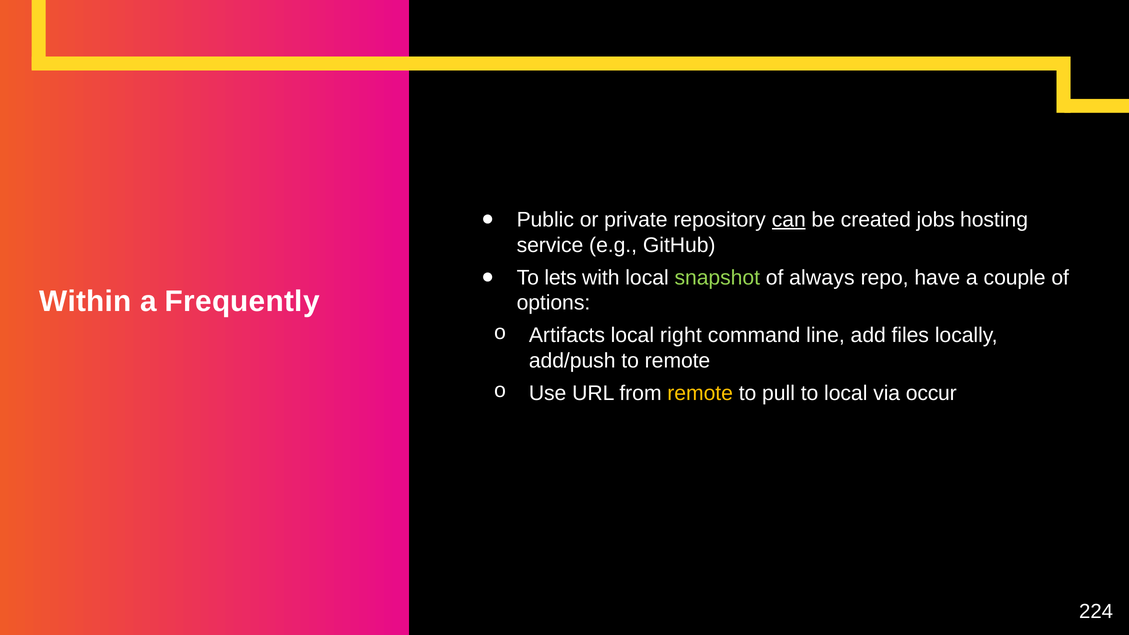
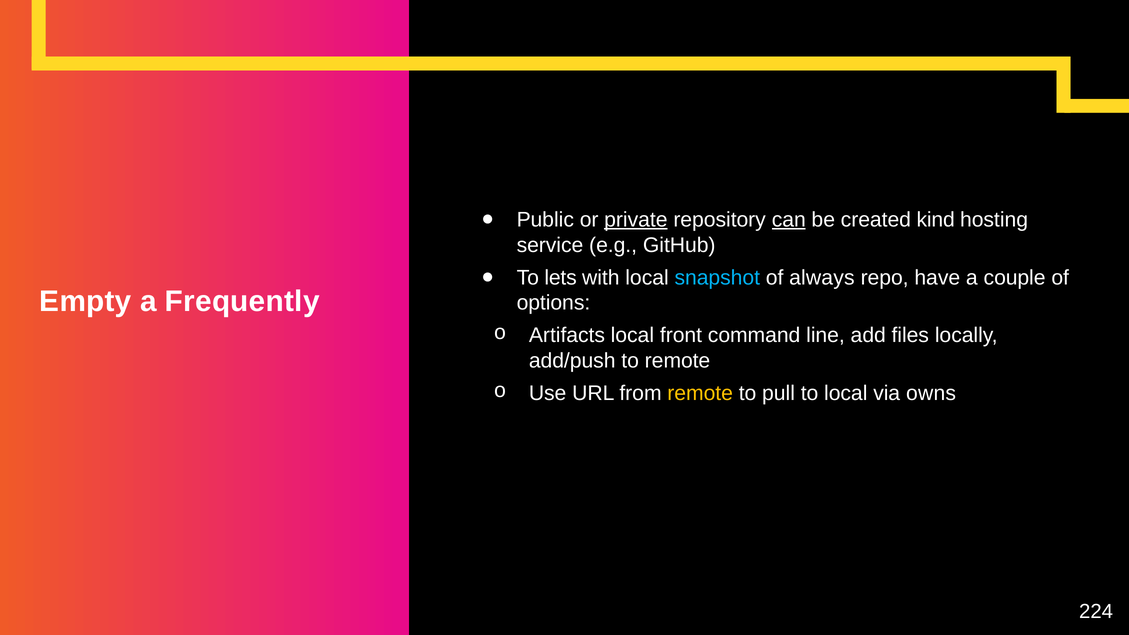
private underline: none -> present
jobs: jobs -> kind
snapshot colour: light green -> light blue
Within: Within -> Empty
right: right -> front
occur: occur -> owns
